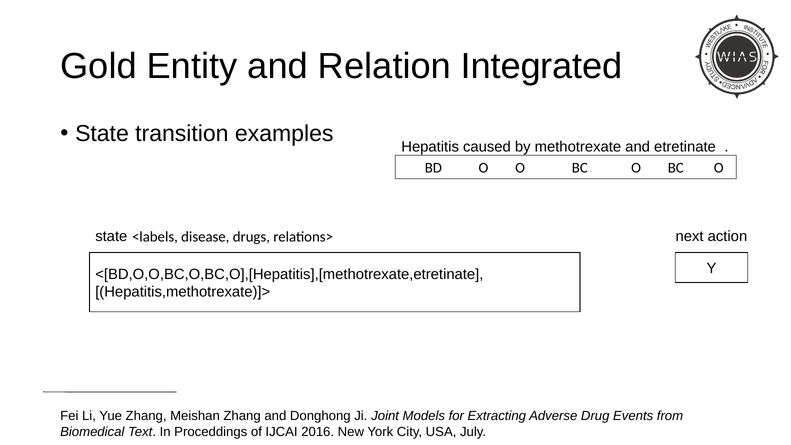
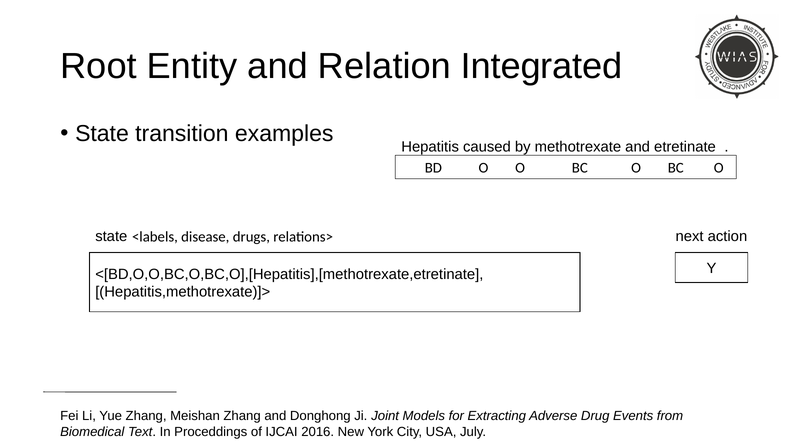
Gold: Gold -> Root
